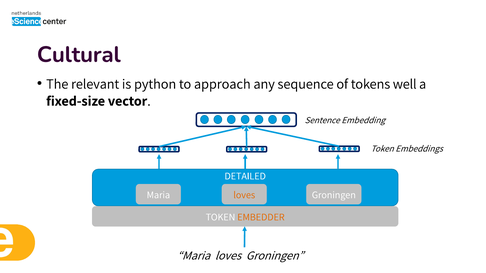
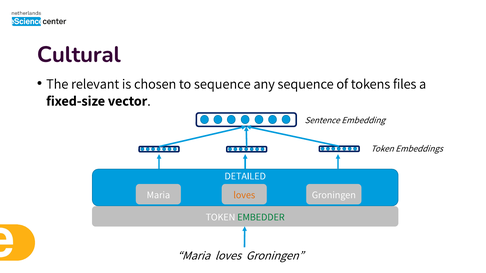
python: python -> chosen
to approach: approach -> sequence
well: well -> files
EMBEDDER colour: orange -> green
